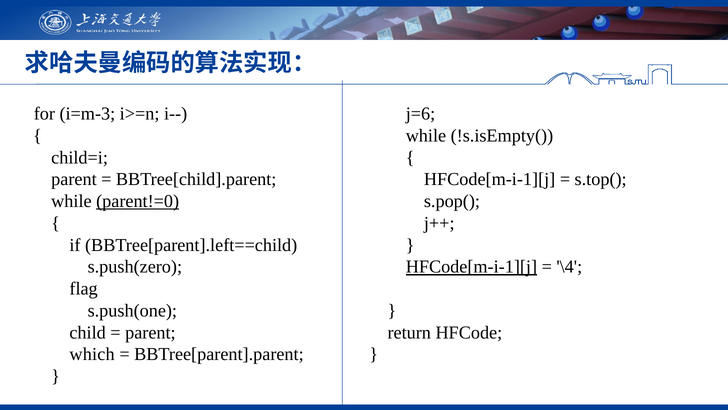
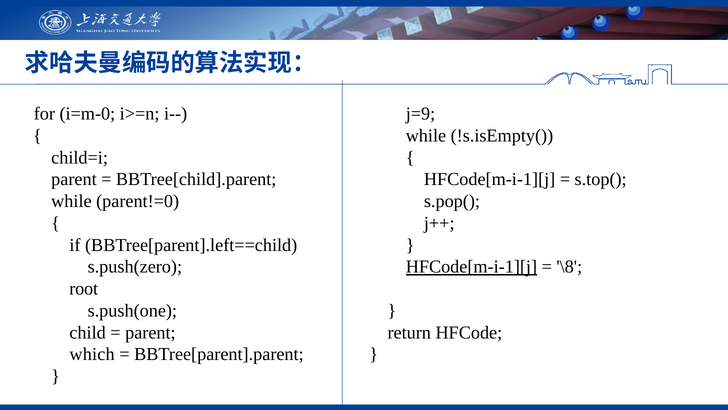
i=m-3: i=m-3 -> i=m-0
j=6: j=6 -> j=9
parent!=0 underline: present -> none
\4: \4 -> \8
flag: flag -> root
